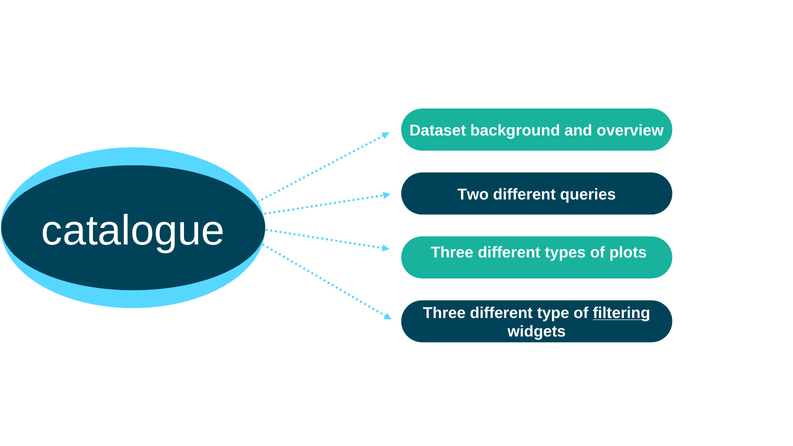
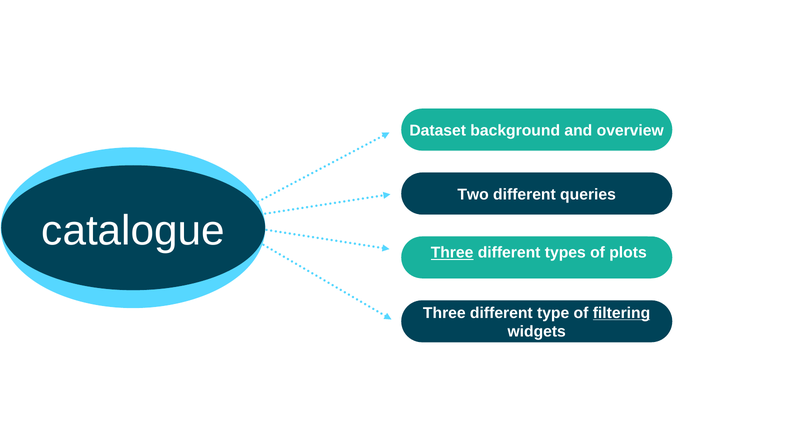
Three at (452, 253) underline: none -> present
